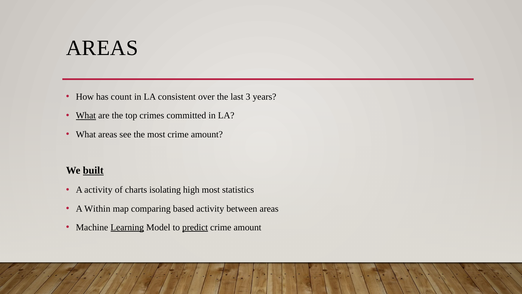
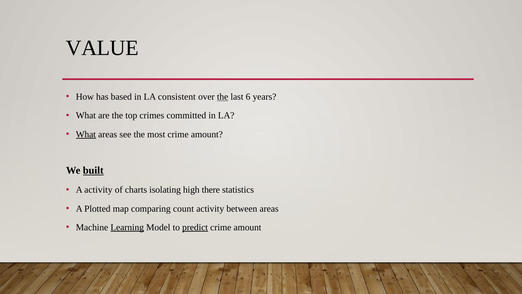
AREAS at (102, 48): AREAS -> VALUE
count: count -> based
the at (223, 97) underline: none -> present
3: 3 -> 6
What at (86, 115) underline: present -> none
What at (86, 134) underline: none -> present
high most: most -> there
Within: Within -> Plotted
based: based -> count
